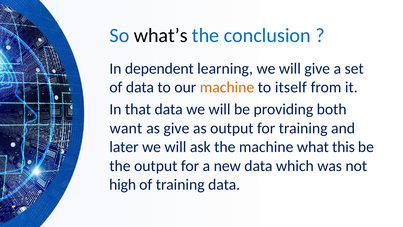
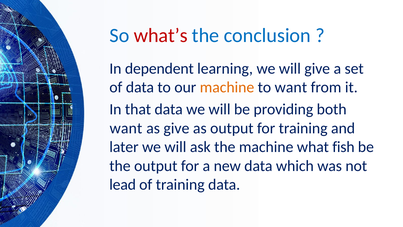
what’s colour: black -> red
to itself: itself -> want
this: this -> fish
high: high -> lead
